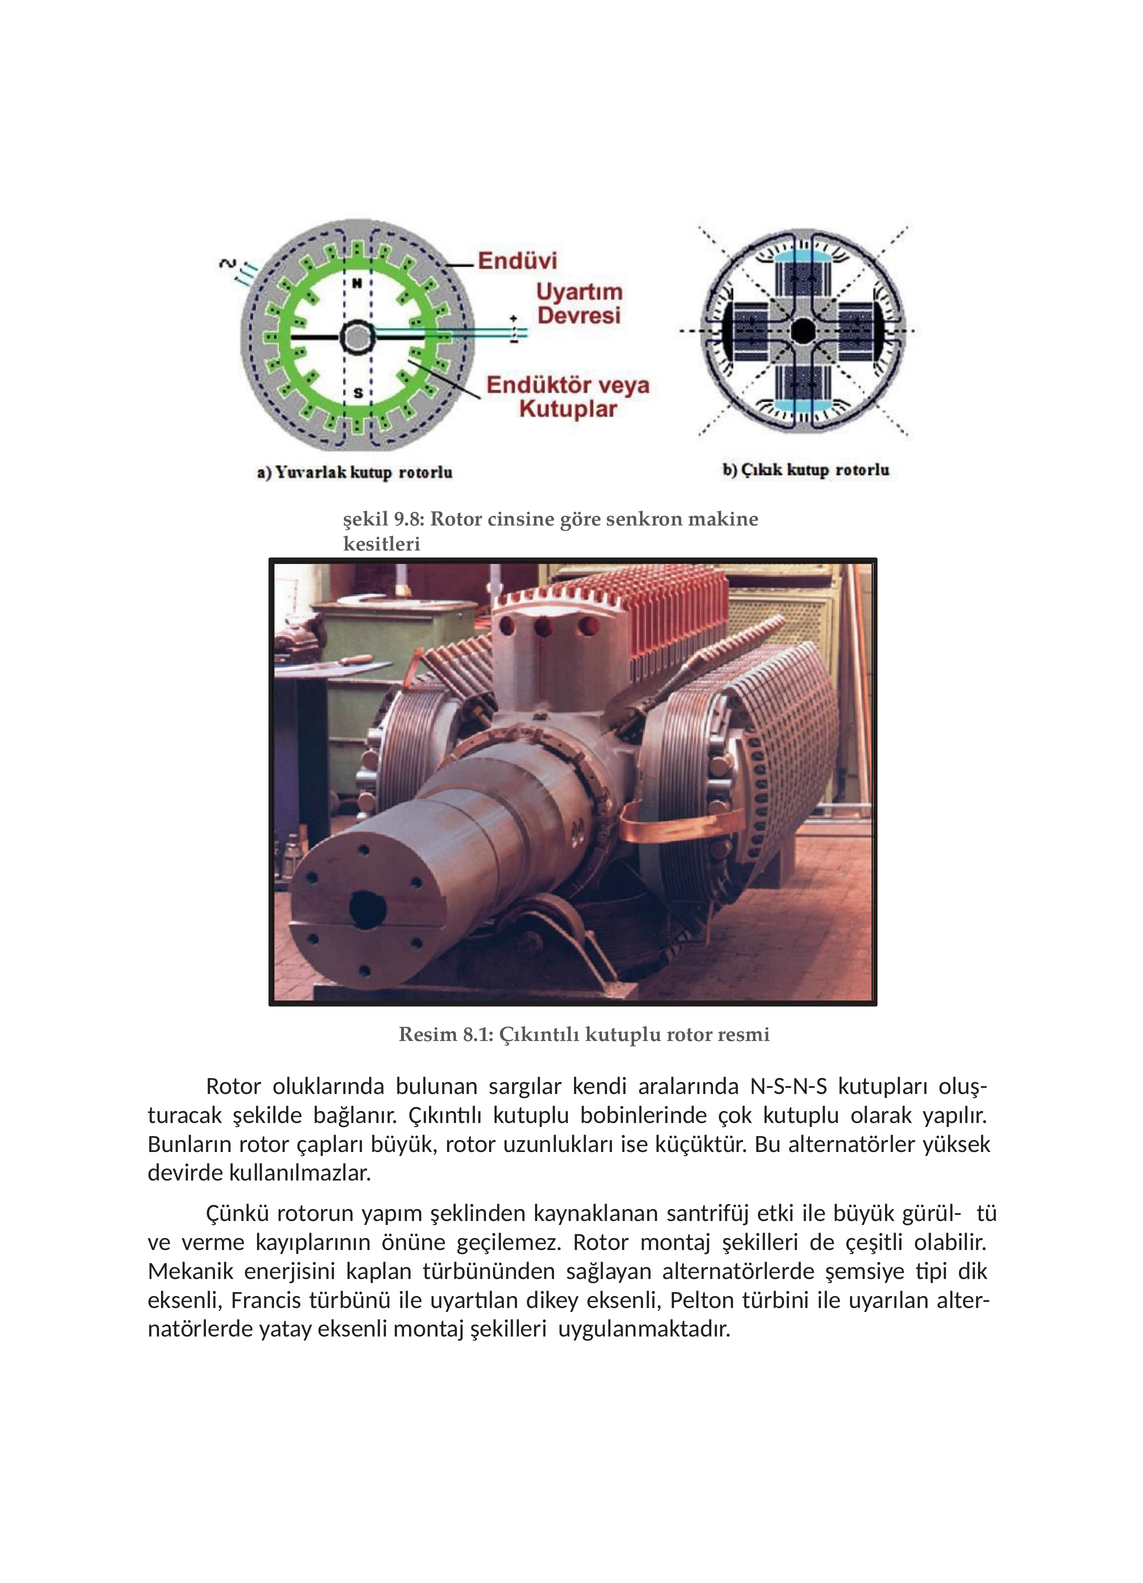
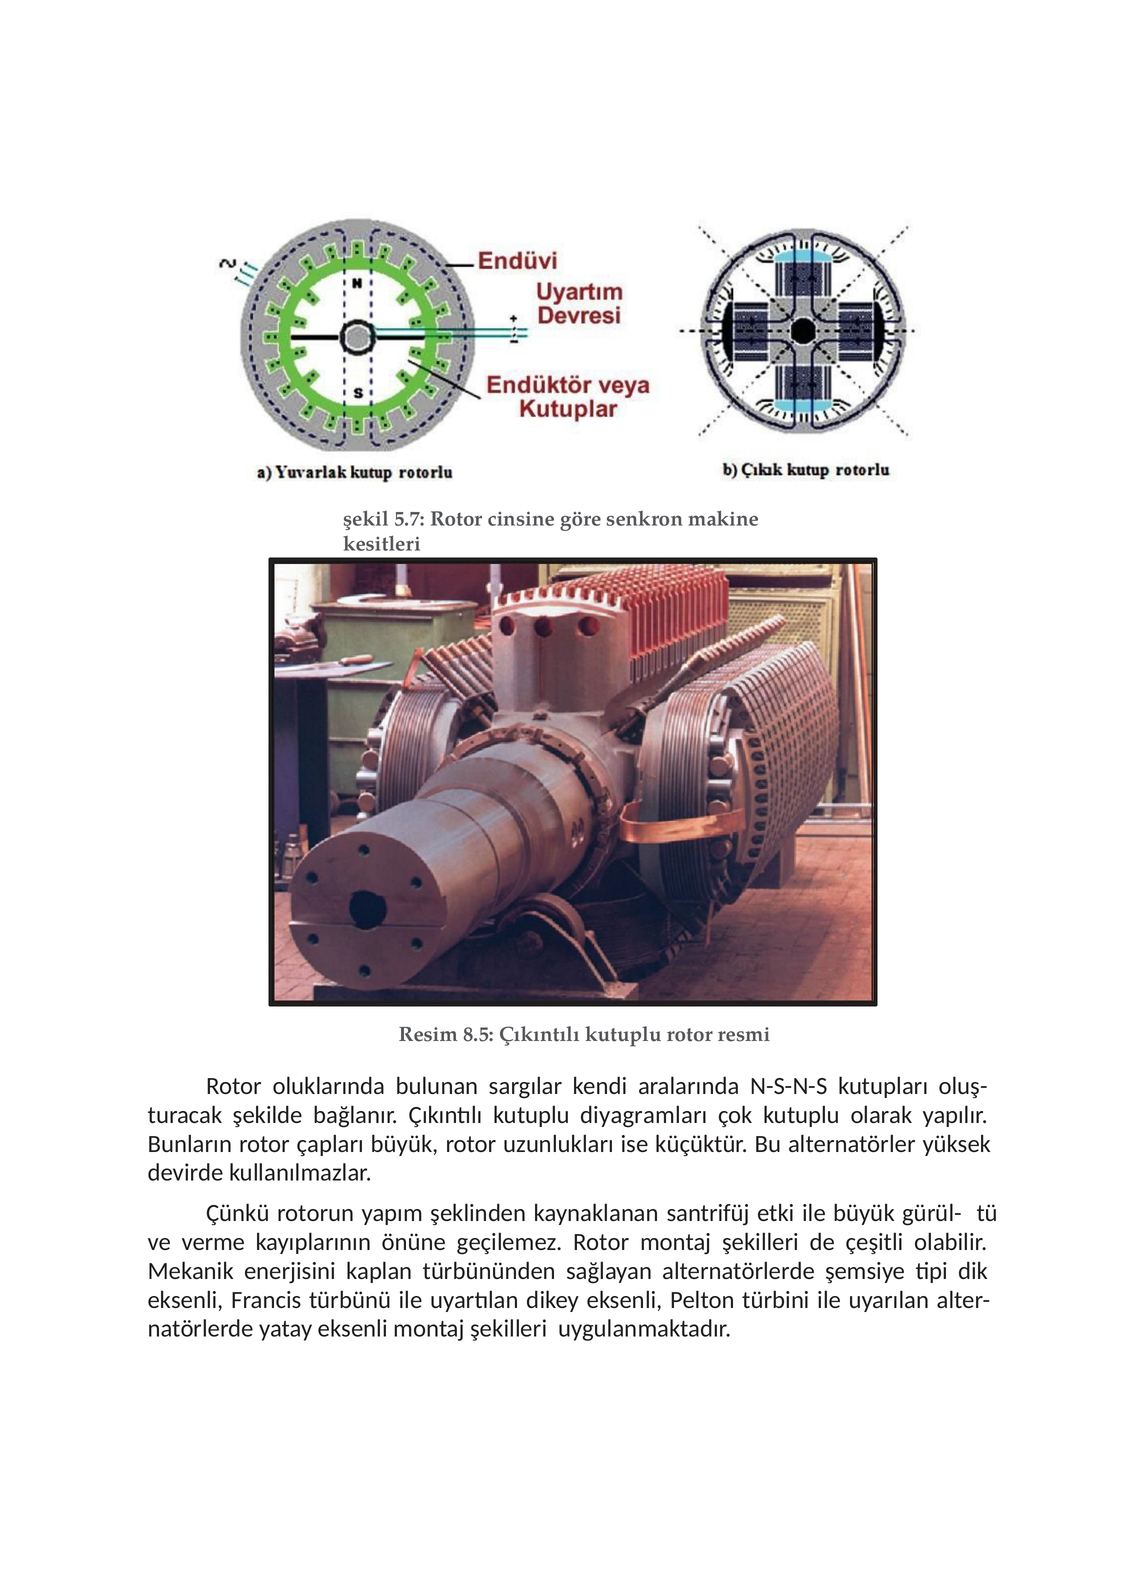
9.8: 9.8 -> 5.7
8.1: 8.1 -> 8.5
bobinlerinde: bobinlerinde -> diyagramları
